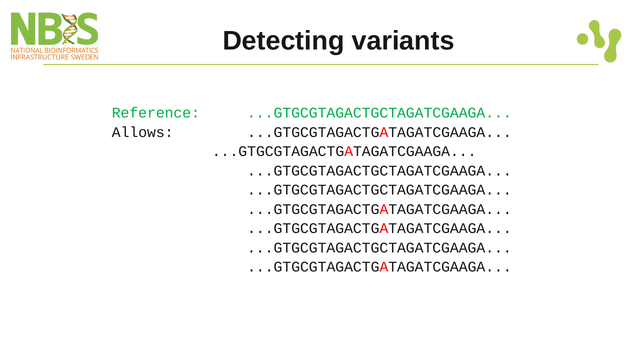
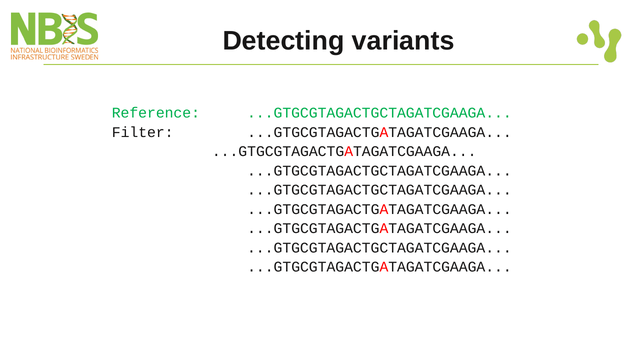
Allows: Allows -> Filter
